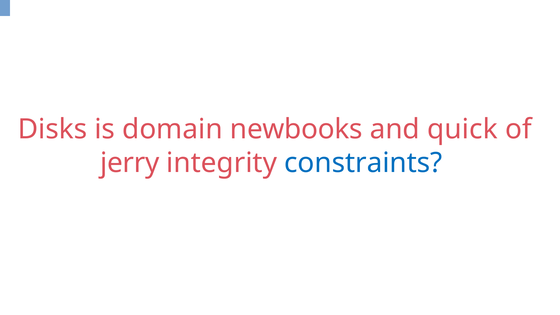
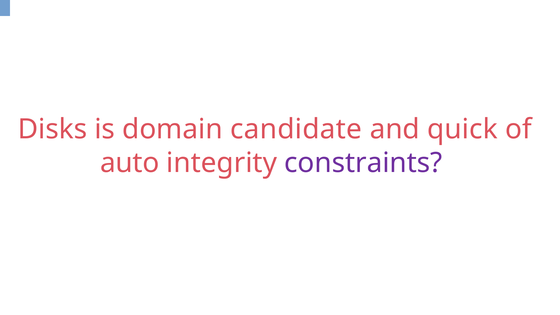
newbooks: newbooks -> candidate
jerry: jerry -> auto
constraints colour: blue -> purple
